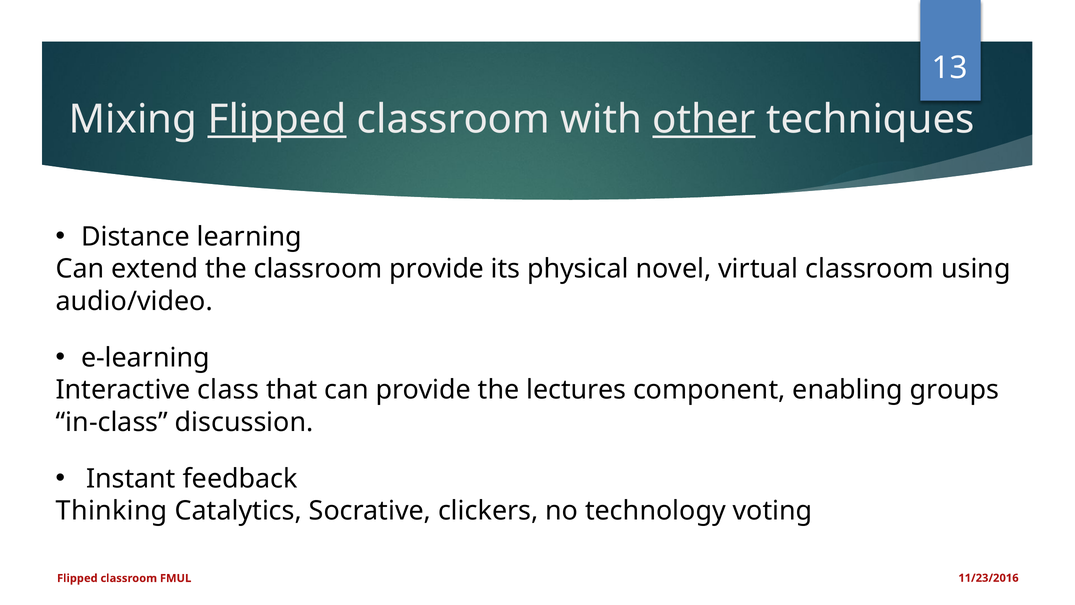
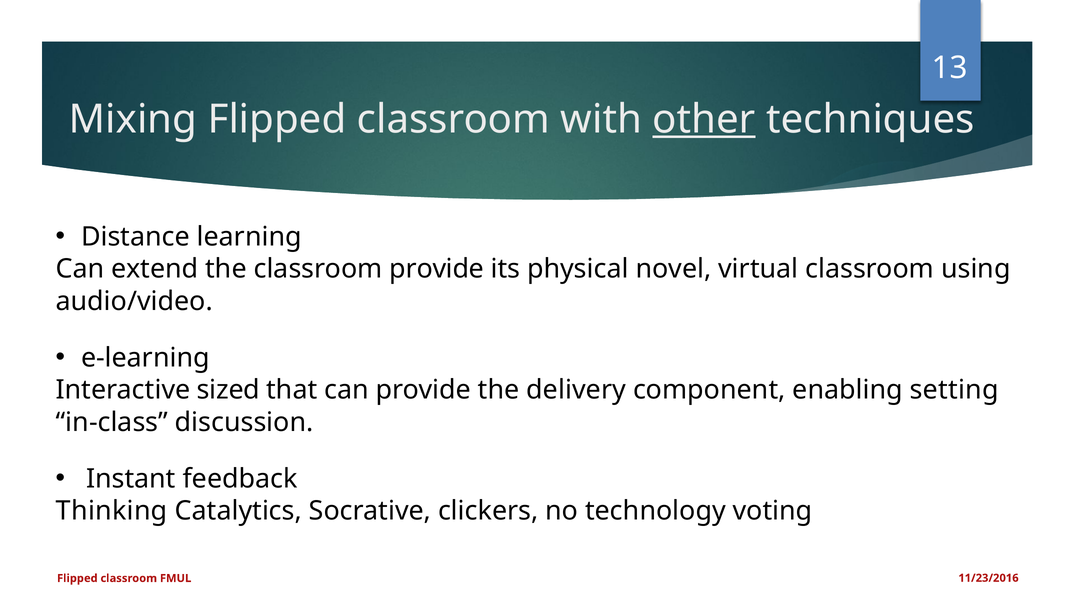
Flipped at (277, 119) underline: present -> none
class: class -> sized
lectures: lectures -> delivery
groups: groups -> setting
